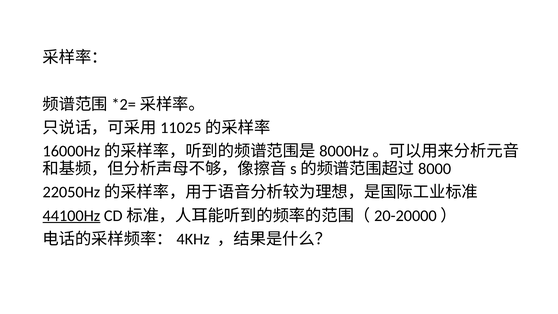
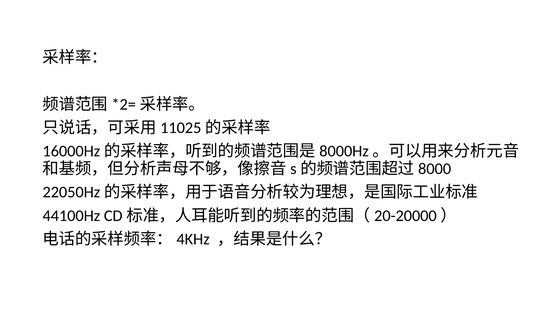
44100Hz underline: present -> none
